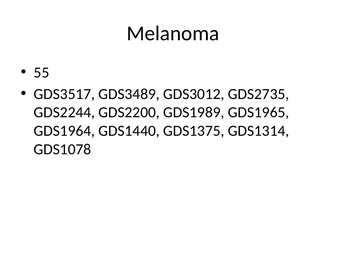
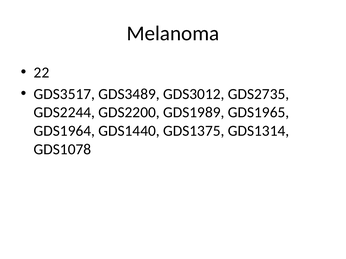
55: 55 -> 22
